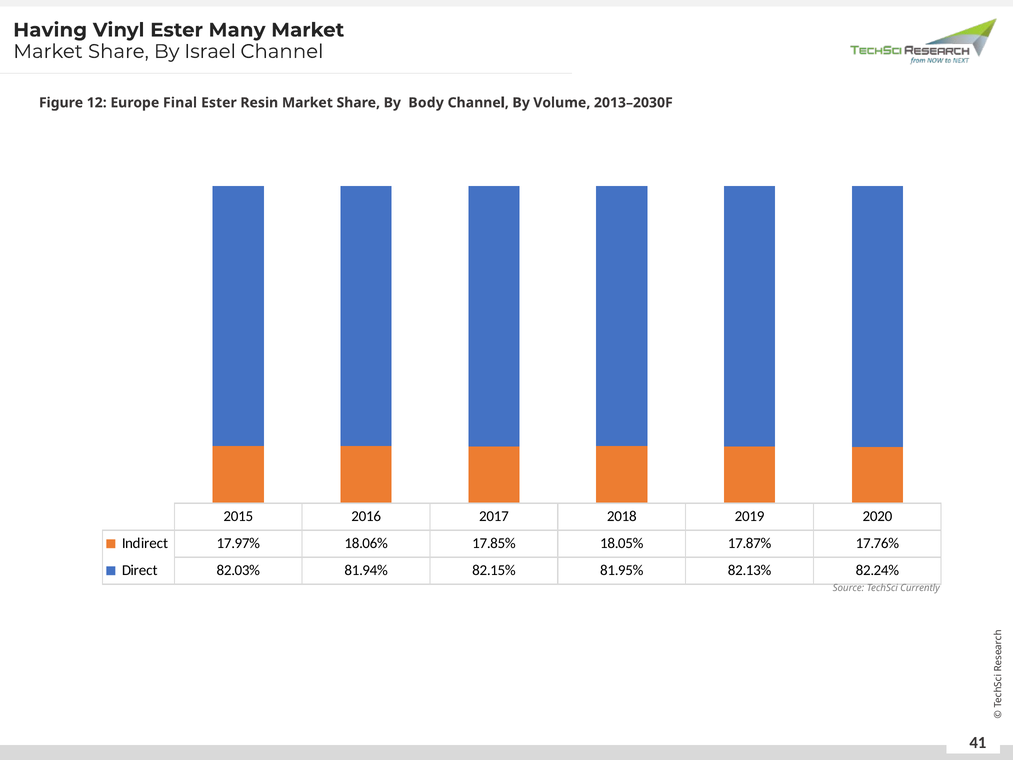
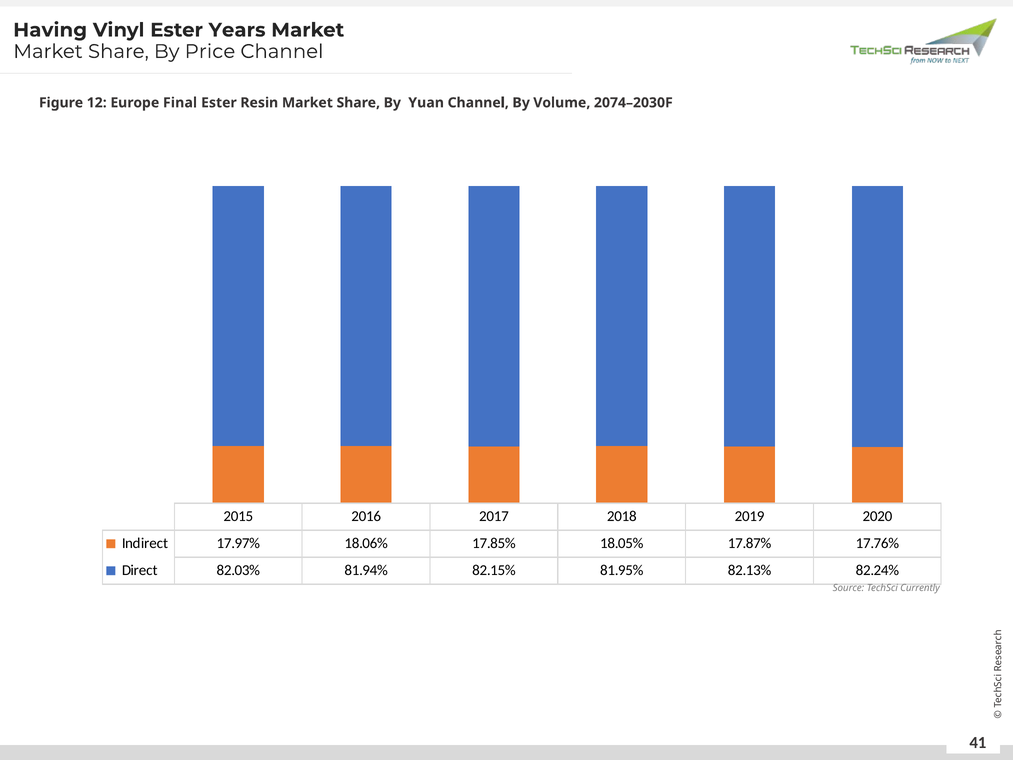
Many: Many -> Years
Israel: Israel -> Price
Body: Body -> Yuan
2013–2030F: 2013–2030F -> 2074–2030F
